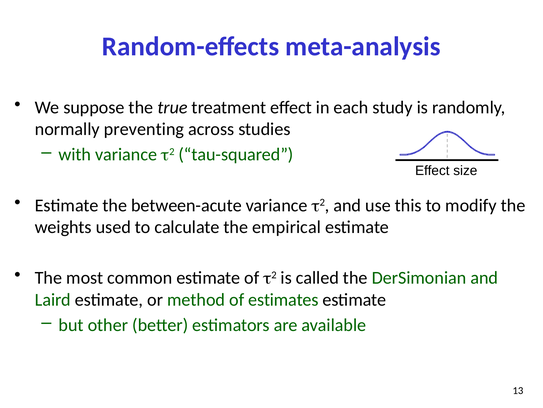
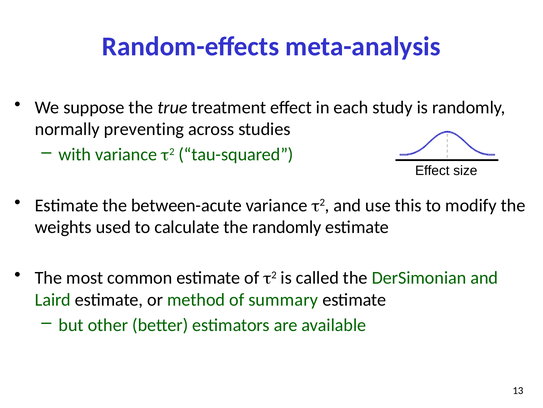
the empirical: empirical -> randomly
estimates: estimates -> summary
